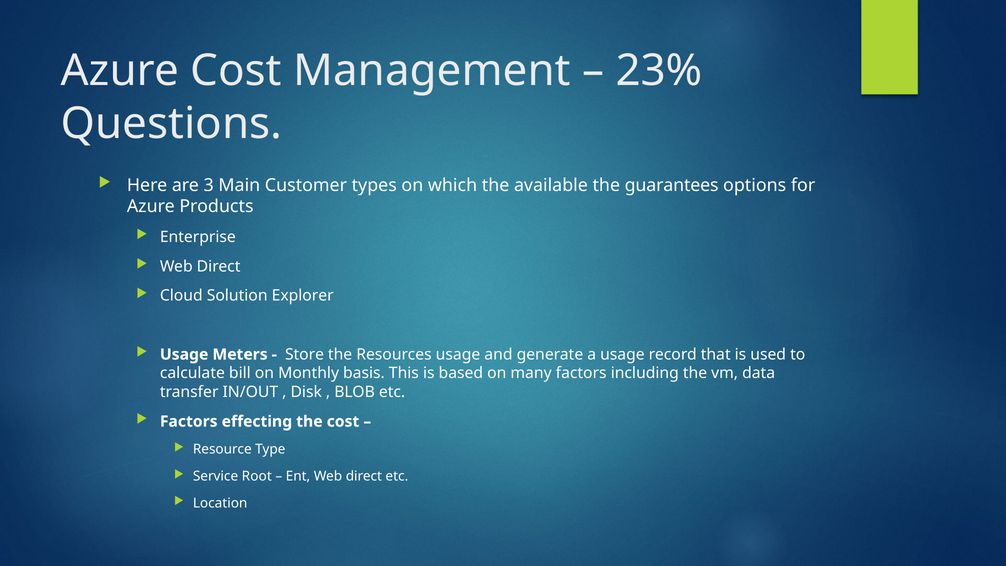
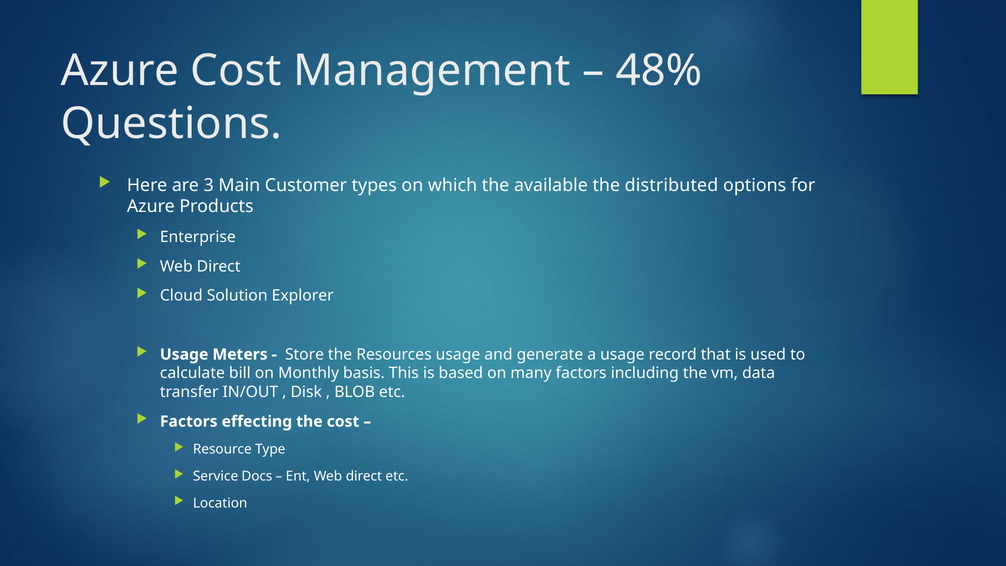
23%: 23% -> 48%
guarantees: guarantees -> distributed
Root: Root -> Docs
